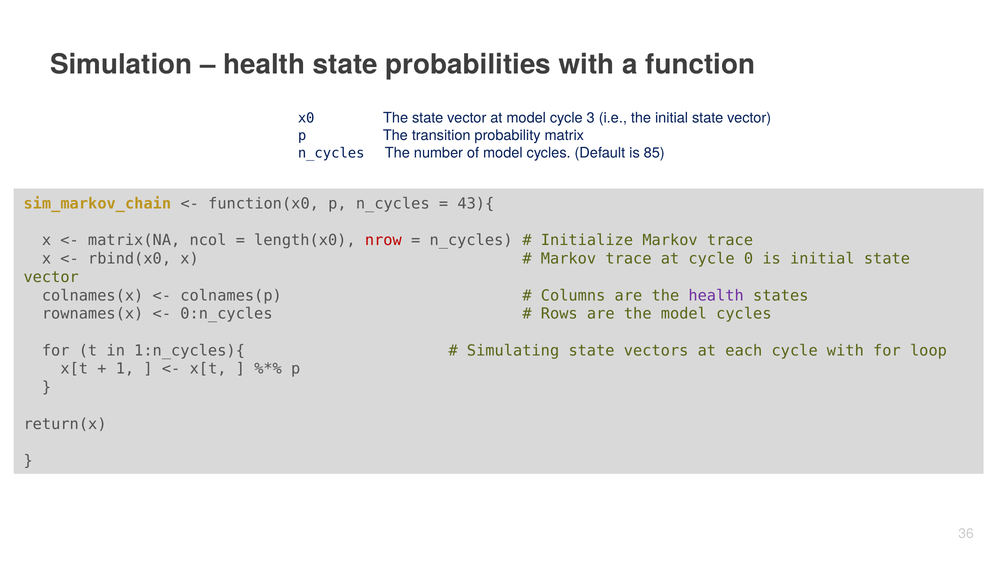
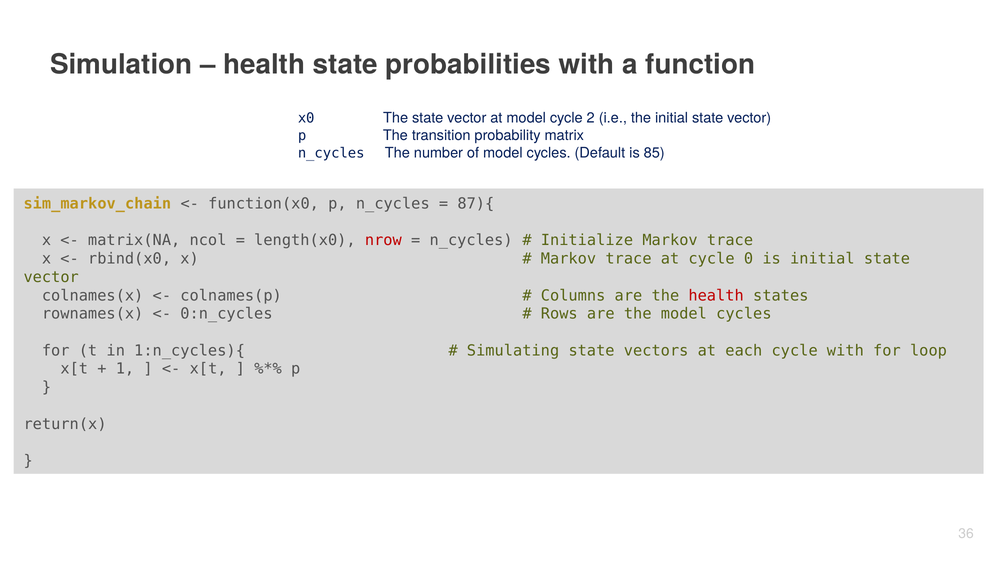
3: 3 -> 2
43){: 43){ -> 87){
health at (716, 296) colour: purple -> red
